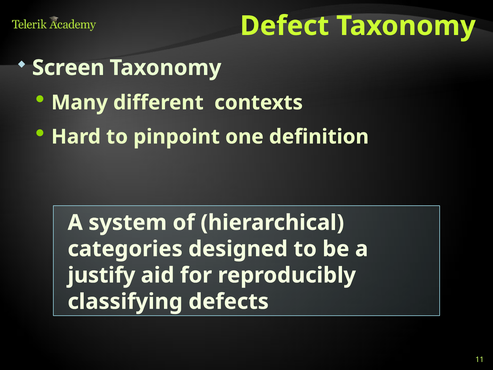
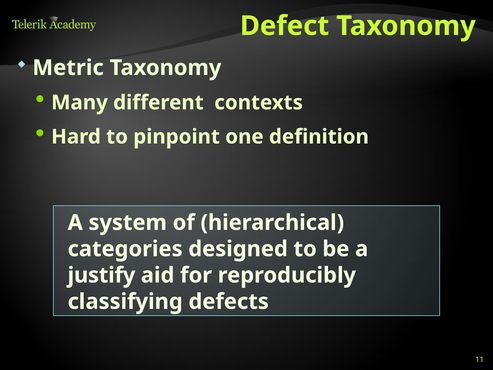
Screen: Screen -> Metric
